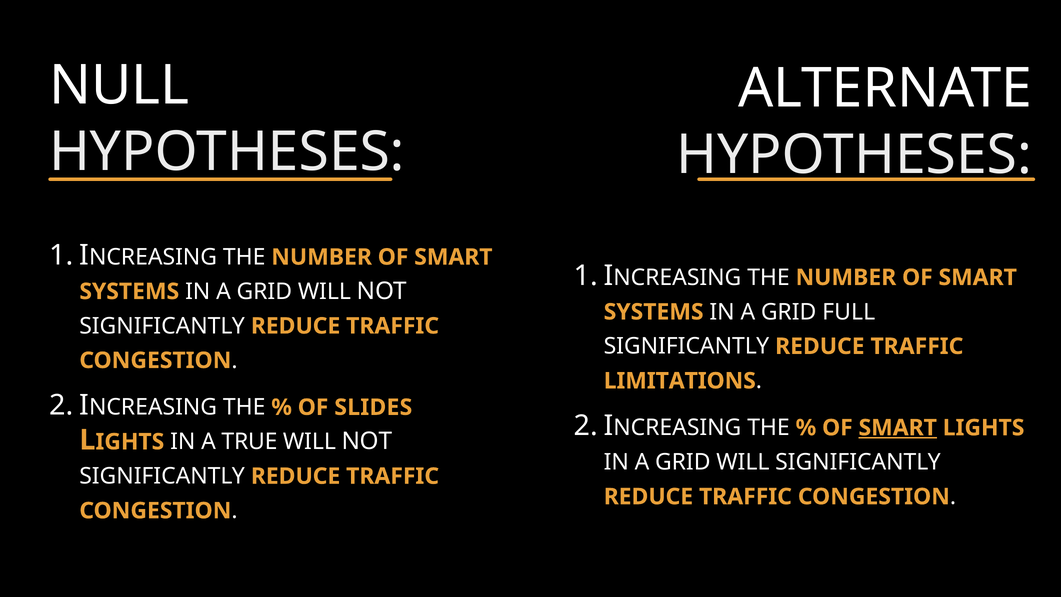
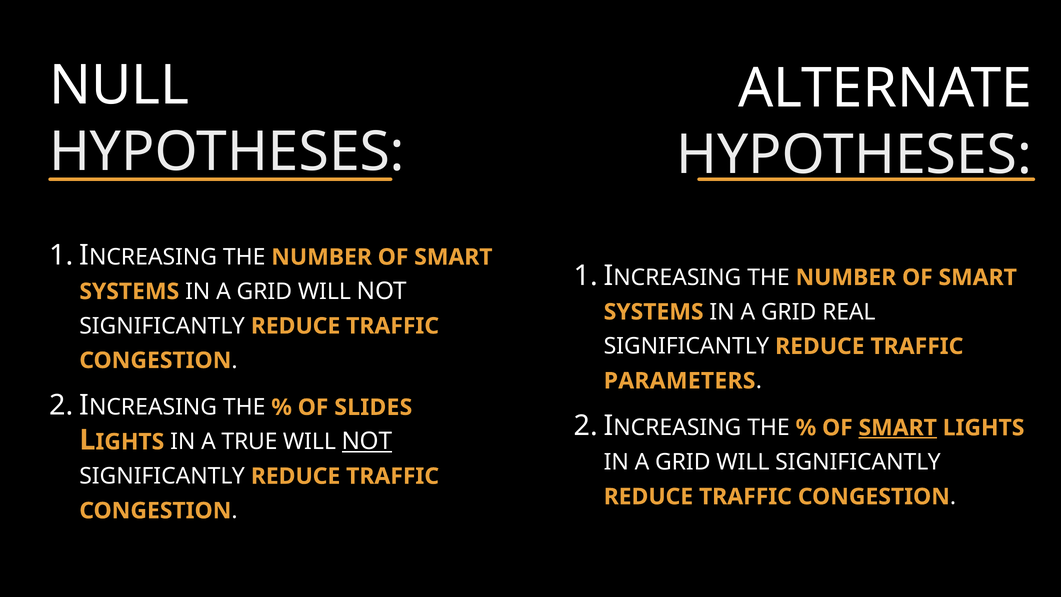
FULL: FULL -> REAL
LIMITATIONS: LIMITATIONS -> PARAMETERS
NOT at (367, 441) underline: none -> present
